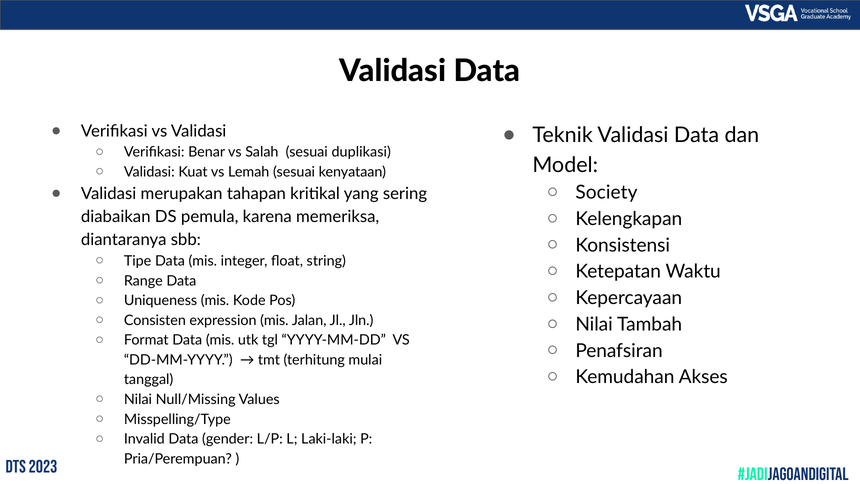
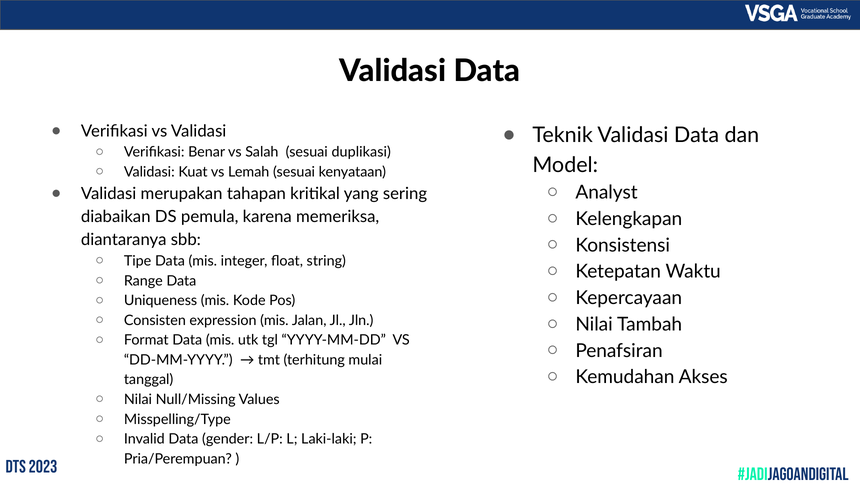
Society: Society -> Analyst
